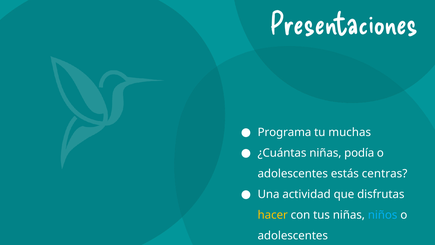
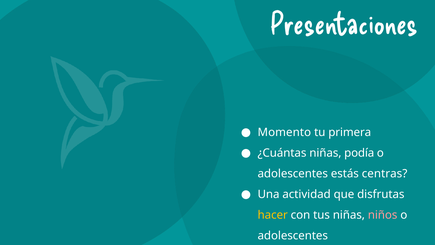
Programa: Programa -> Momento
muchas: muchas -> primera
niños colour: light blue -> pink
